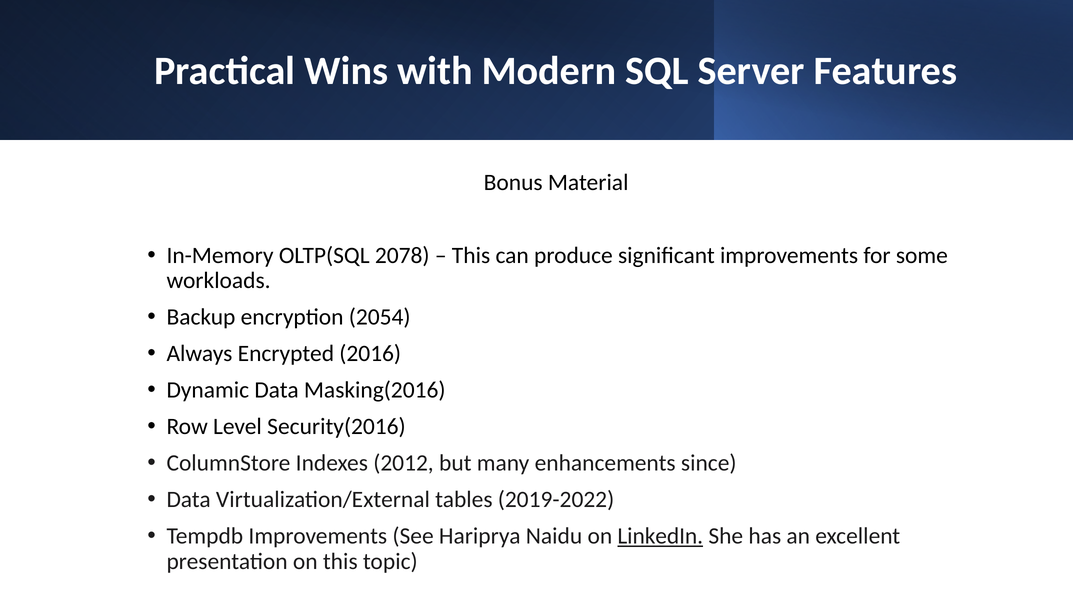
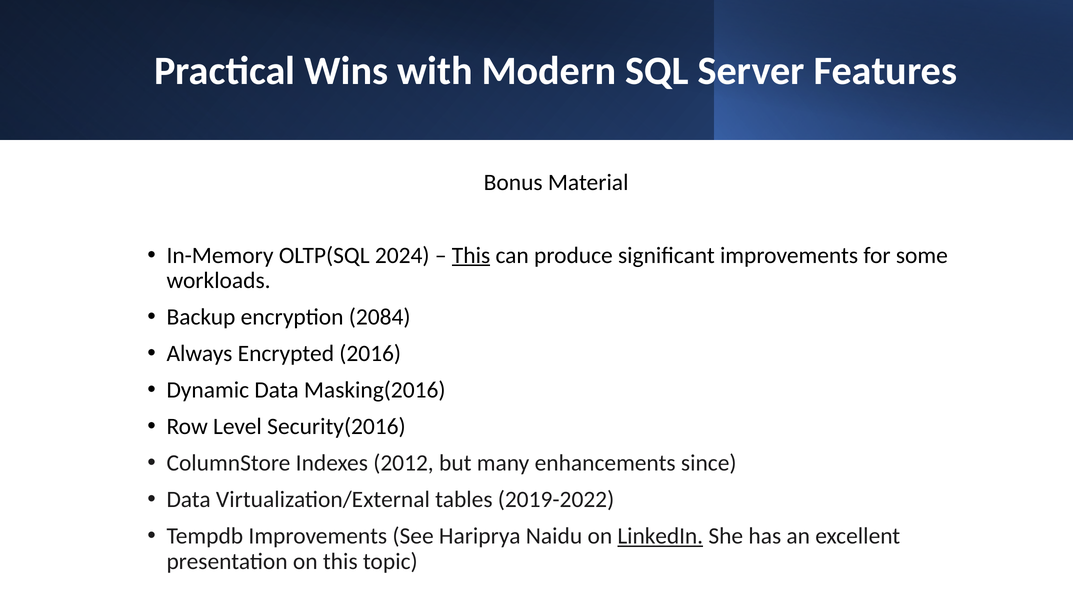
2078: 2078 -> 2024
This at (471, 256) underline: none -> present
2054: 2054 -> 2084
